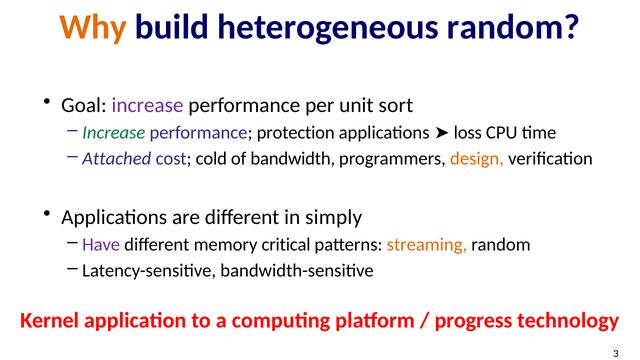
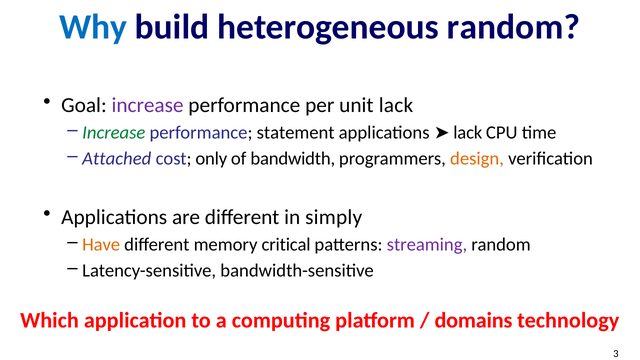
Why colour: orange -> blue
unit sort: sort -> lack
protection: protection -> statement
applications loss: loss -> lack
cold: cold -> only
Have colour: purple -> orange
streaming colour: orange -> purple
Kernel: Kernel -> Which
progress: progress -> domains
